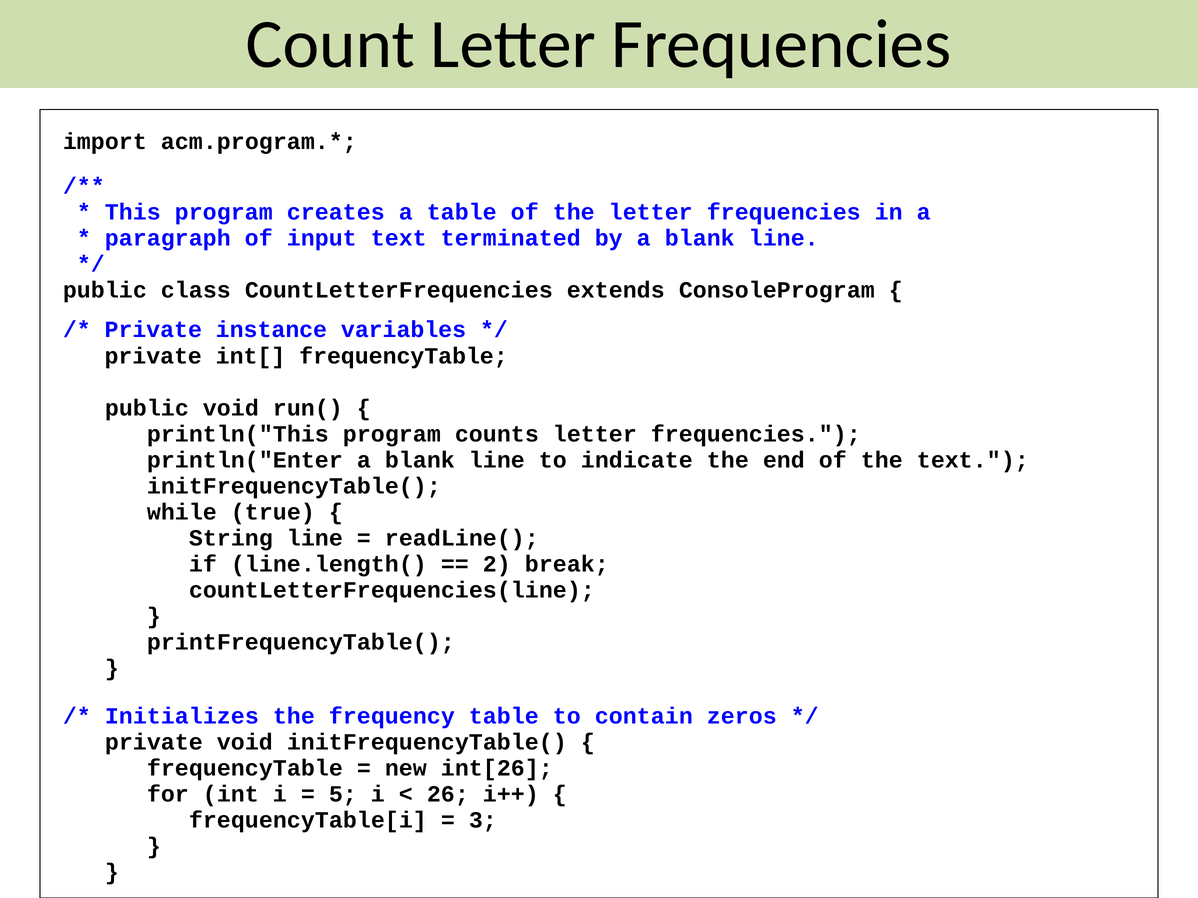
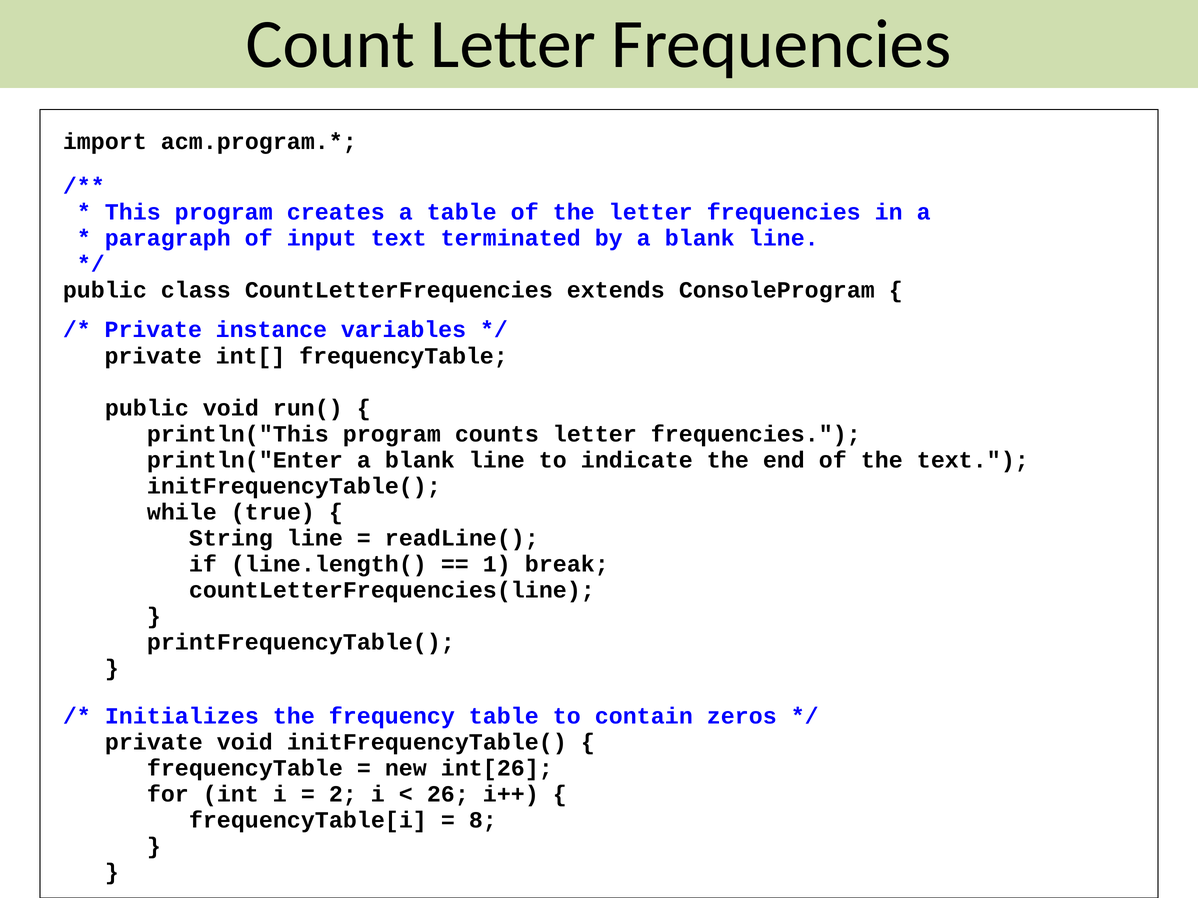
2: 2 -> 1
5: 5 -> 2
3: 3 -> 8
